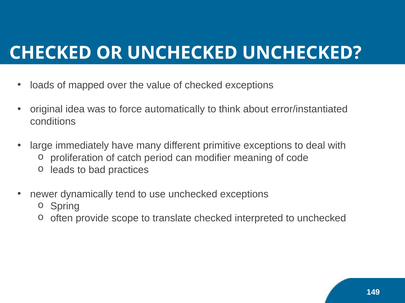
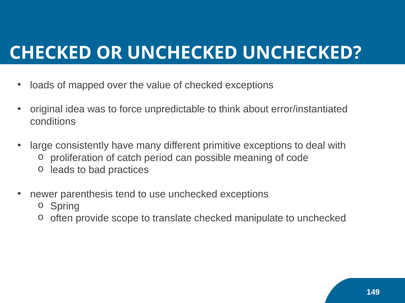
automatically: automatically -> unpredictable
immediately: immediately -> consistently
modifier: modifier -> possible
dynamically: dynamically -> parenthesis
interpreted: interpreted -> manipulate
